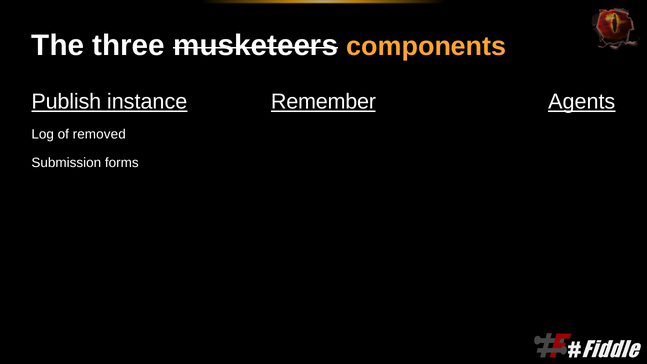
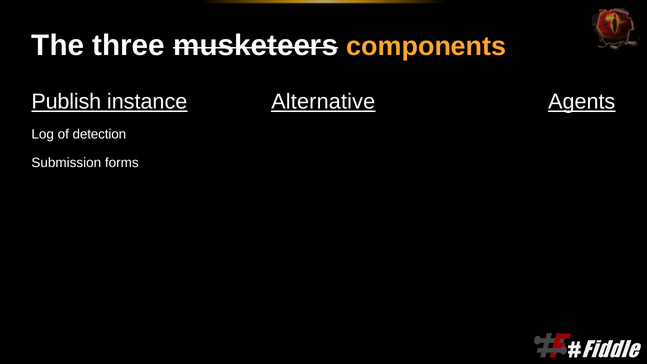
Remember: Remember -> Alternative
removed: removed -> detection
